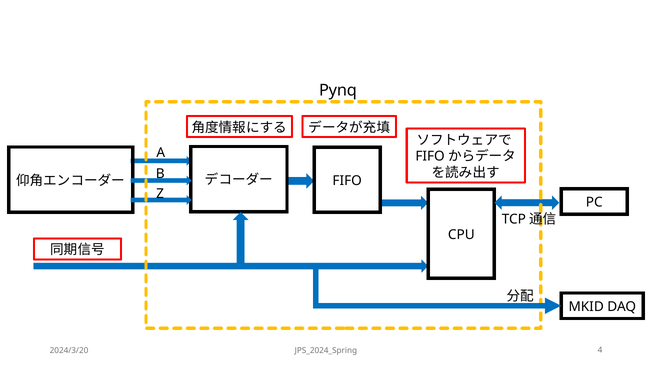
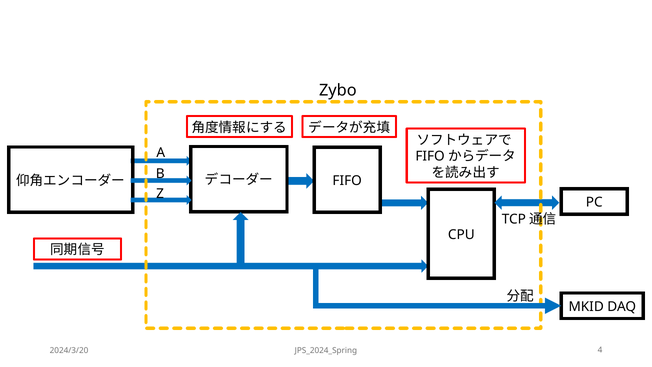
Pynq: Pynq -> Zybo
